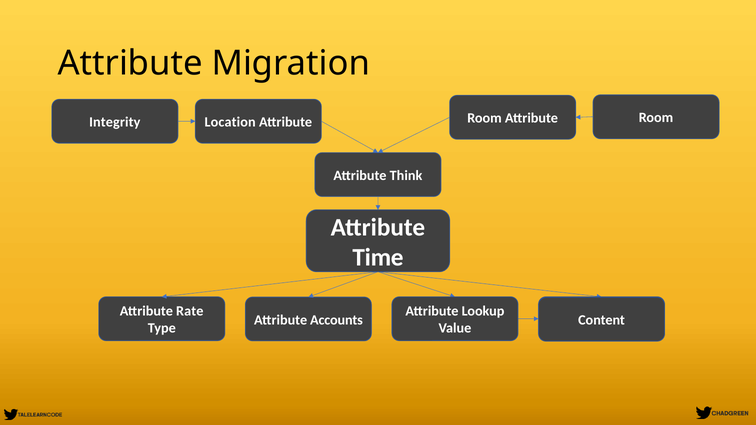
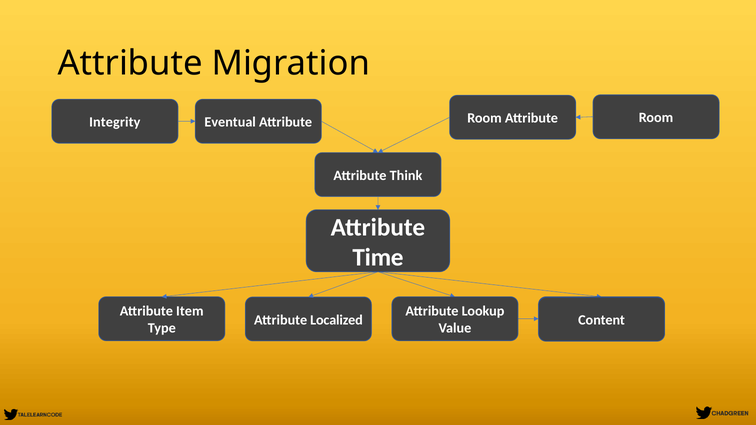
Location: Location -> Eventual
Rate: Rate -> Item
Accounts: Accounts -> Localized
